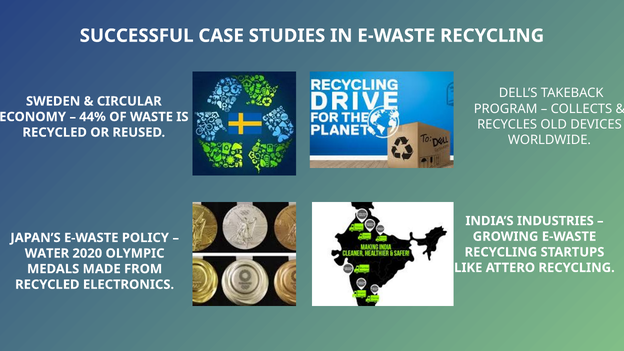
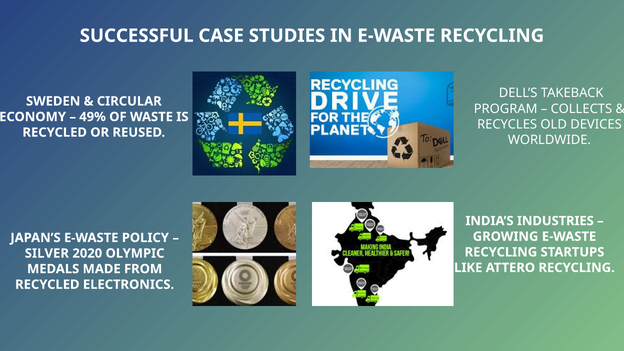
44%: 44% -> 49%
WATER: WATER -> SILVER
